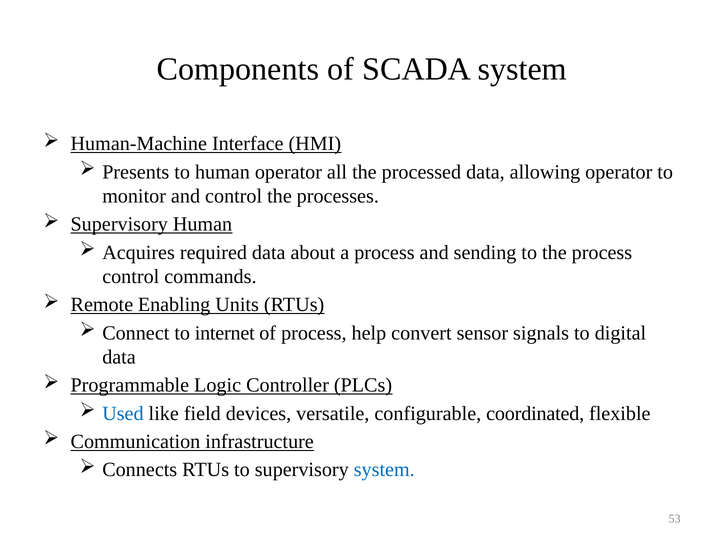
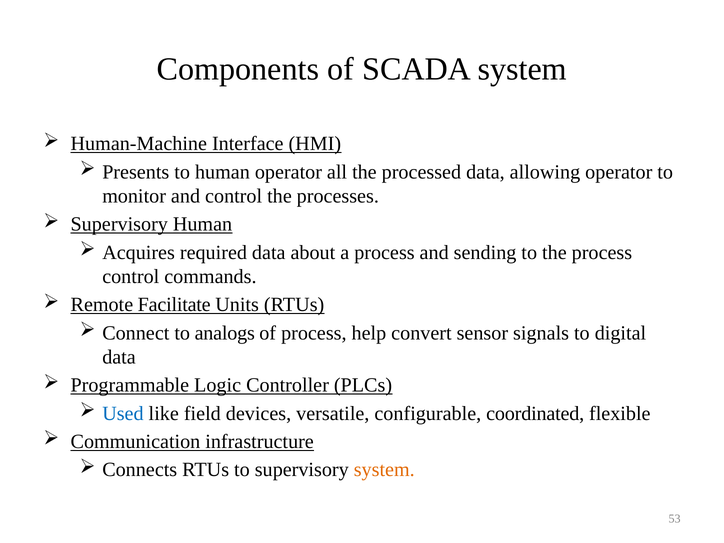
Enabling: Enabling -> Facilitate
internet: internet -> analogs
system at (384, 470) colour: blue -> orange
